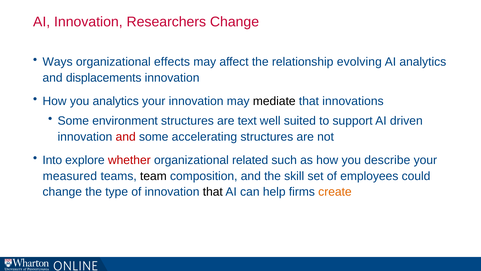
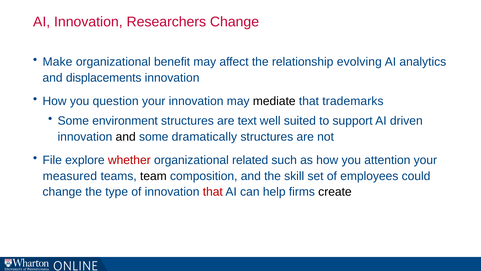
Ways: Ways -> Make
effects: effects -> benefit
you analytics: analytics -> question
innovations: innovations -> trademarks
and at (126, 137) colour: red -> black
accelerating: accelerating -> dramatically
Into: Into -> File
describe: describe -> attention
that at (213, 192) colour: black -> red
create colour: orange -> black
